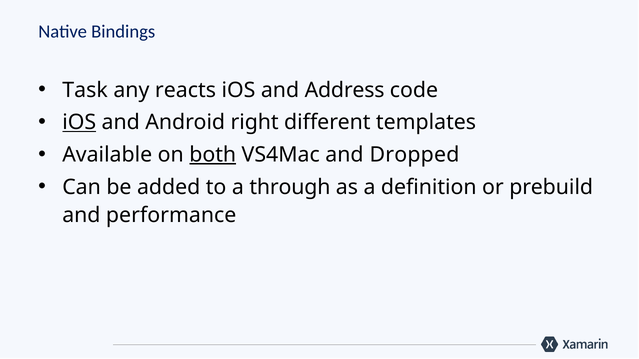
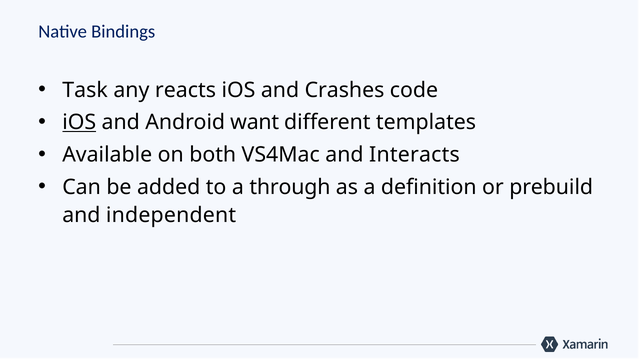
Address: Address -> Crashes
right: right -> want
both underline: present -> none
Dropped: Dropped -> Interacts
performance: performance -> independent
